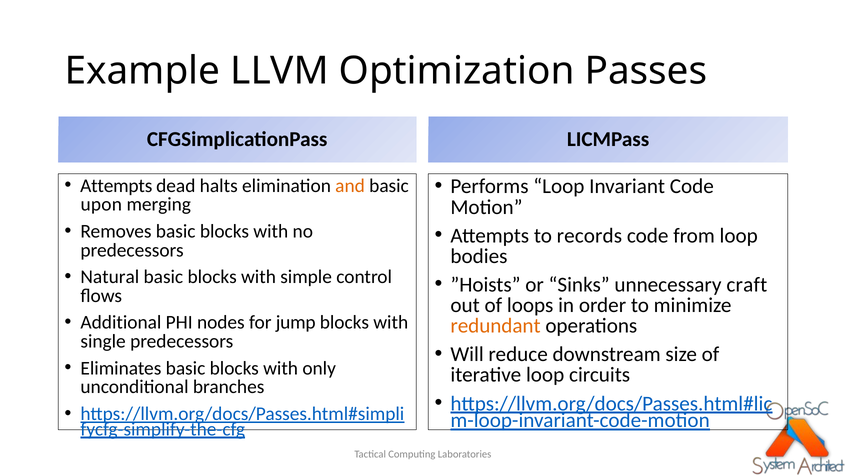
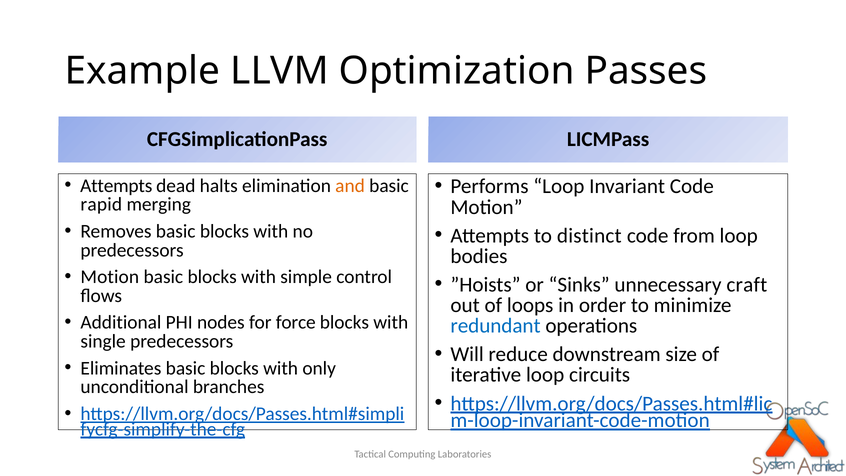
upon: upon -> rapid
records: records -> distinct
Natural at (110, 277): Natural -> Motion
jump: jump -> force
redundant colour: orange -> blue
